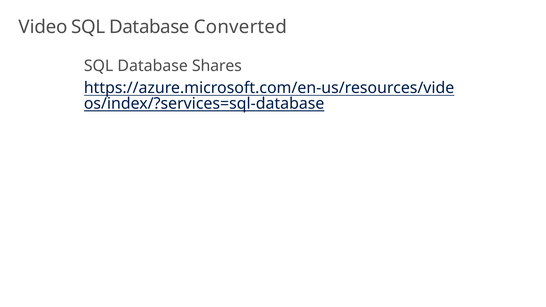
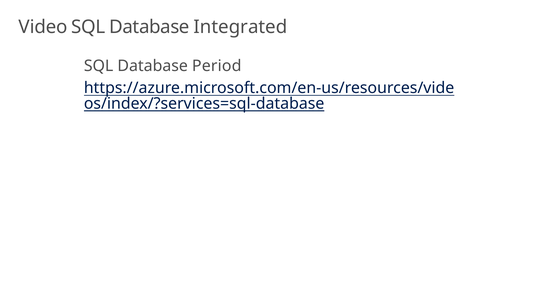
Converted: Converted -> Integrated
Shares: Shares -> Period
